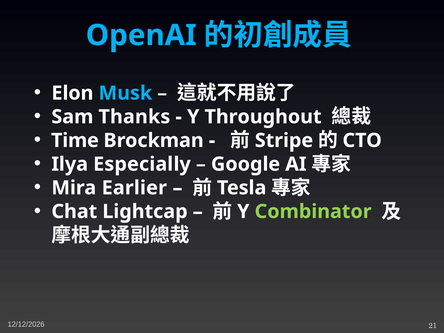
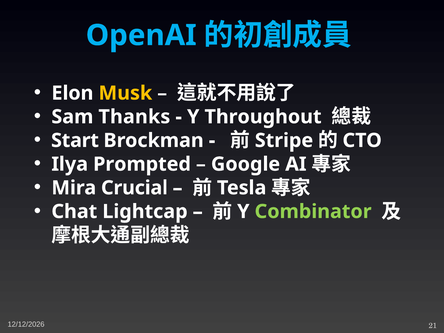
Musk colour: light blue -> yellow
Time: Time -> Start
Especially: Especially -> Prompted
Earlier: Earlier -> Crucial
